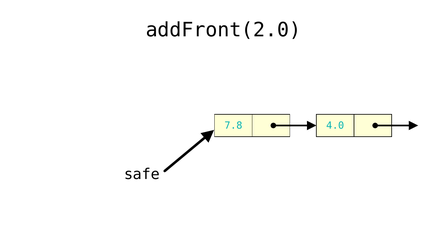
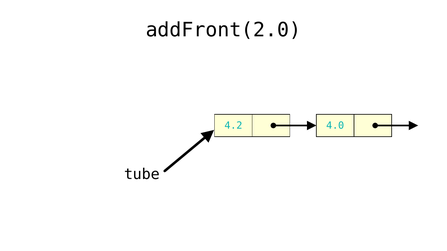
7.8: 7.8 -> 4.2
safe: safe -> tube
